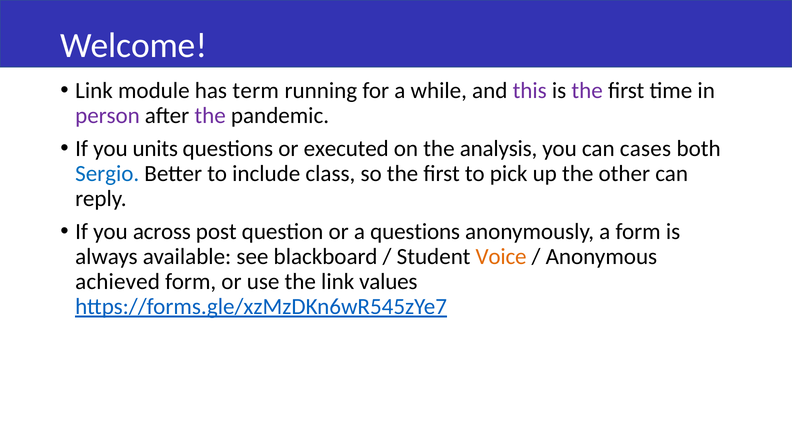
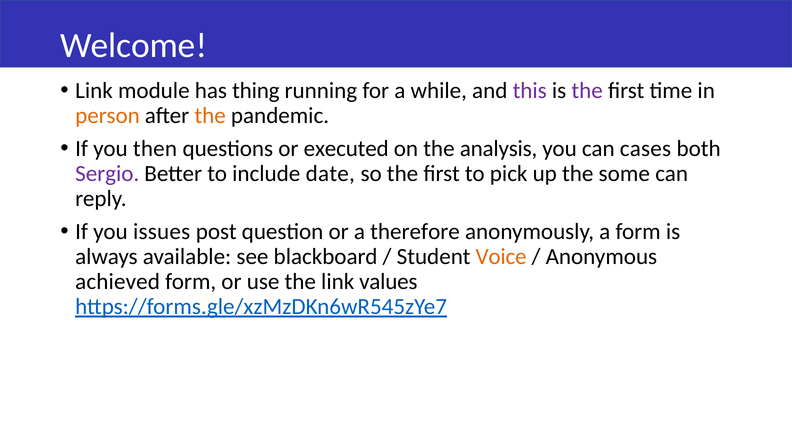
term: term -> thing
person colour: purple -> orange
the at (210, 115) colour: purple -> orange
units: units -> then
Sergio colour: blue -> purple
class: class -> date
other: other -> some
across: across -> issues
a questions: questions -> therefore
